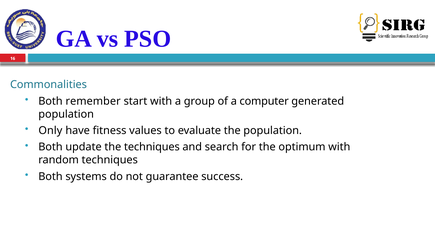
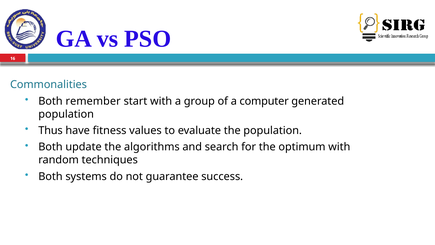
Only: Only -> Thus
the techniques: techniques -> algorithms
